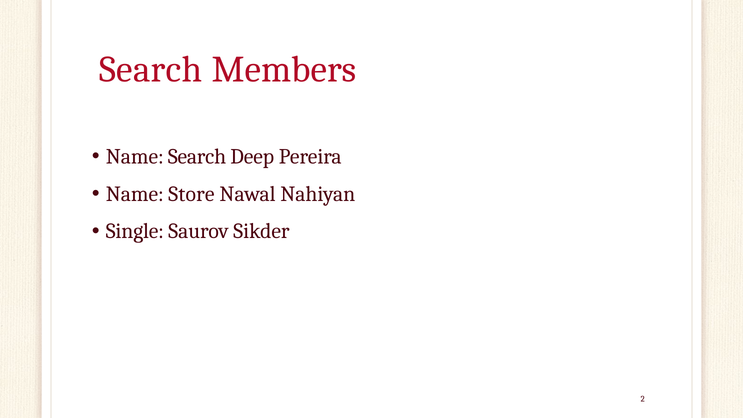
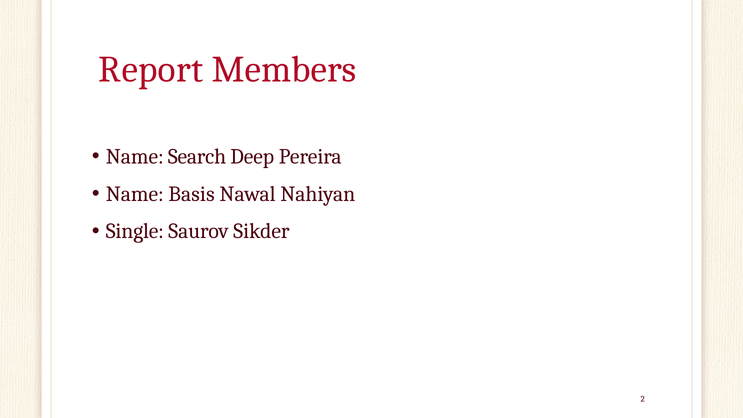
Search at (151, 69): Search -> Report
Store: Store -> Basis
